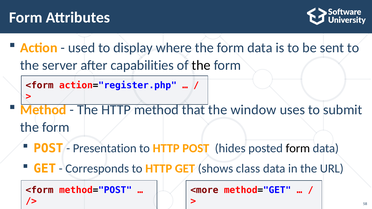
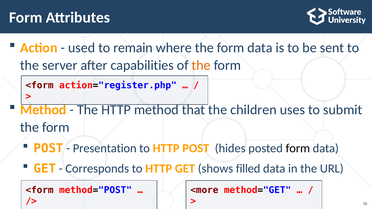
display: display -> remain
the at (201, 65) colour: black -> orange
window: window -> children
class: class -> filled
